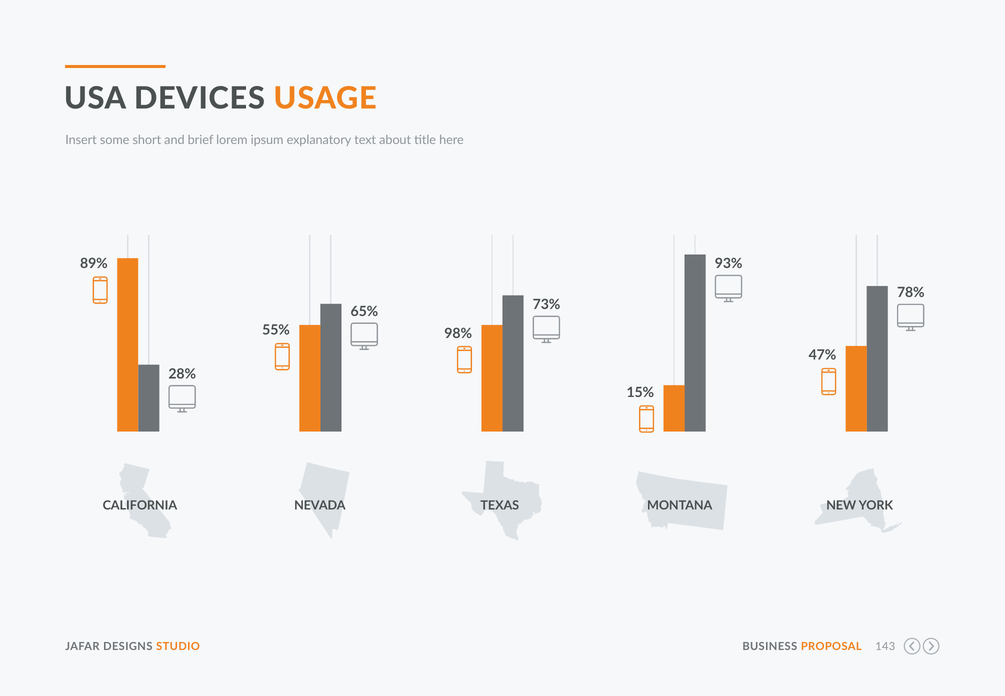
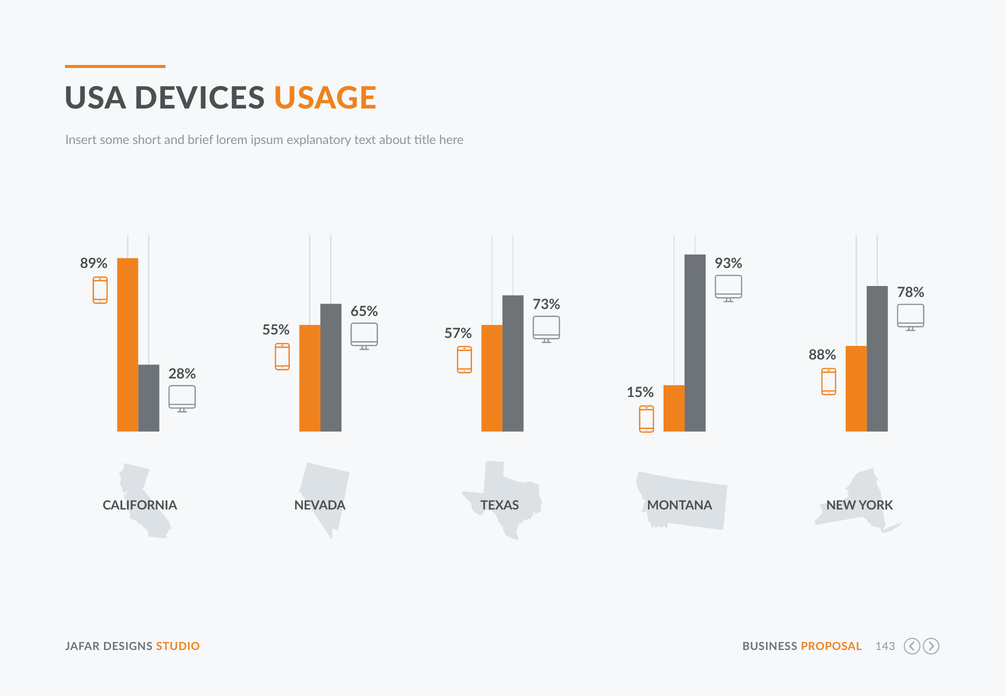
98%: 98% -> 57%
47%: 47% -> 88%
